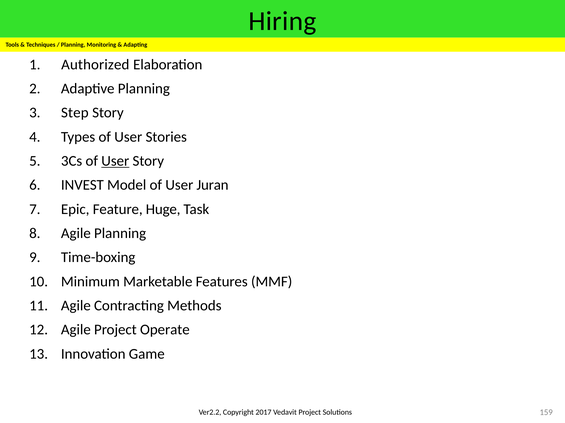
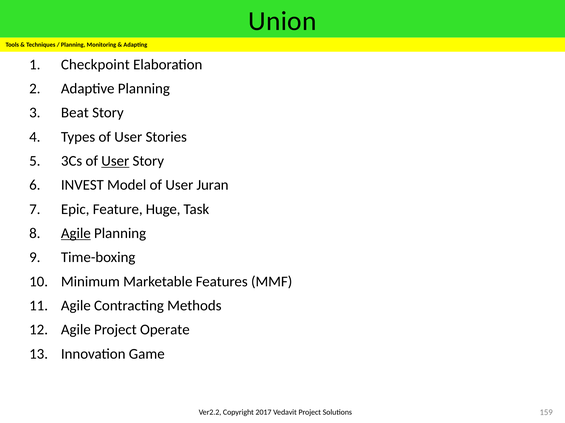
Hiring: Hiring -> Union
Authorized: Authorized -> Checkpoint
Step: Step -> Beat
Agile at (76, 234) underline: none -> present
